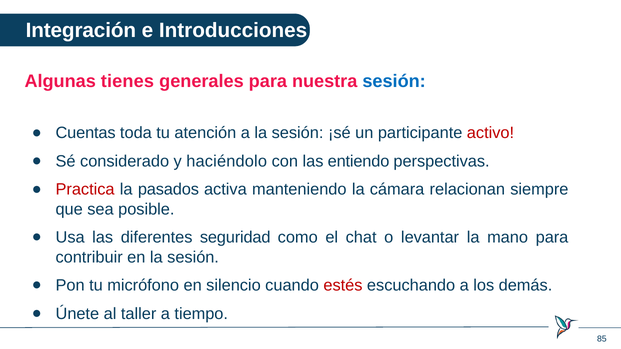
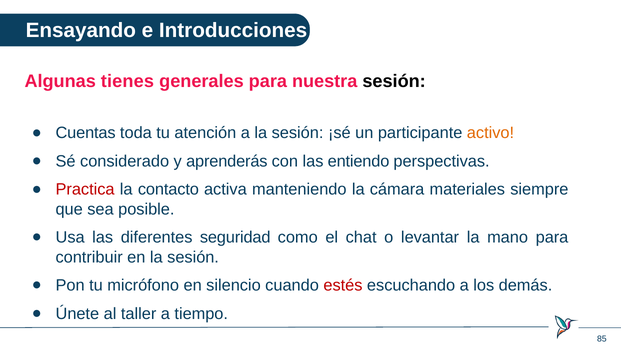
Integración: Integración -> Ensayando
sesión at (394, 81) colour: blue -> black
activo colour: red -> orange
haciéndolo: haciéndolo -> aprenderás
pasados: pasados -> contacto
relacionan: relacionan -> materiales
